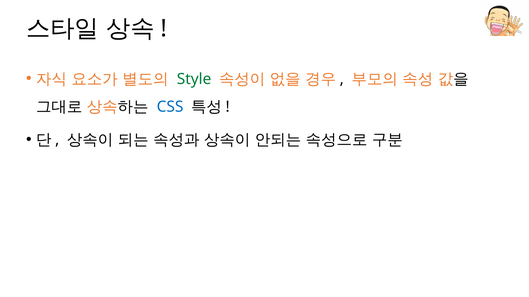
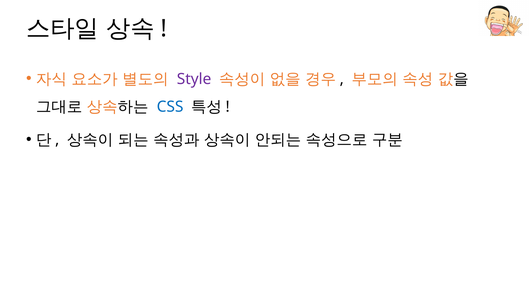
Style colour: green -> purple
